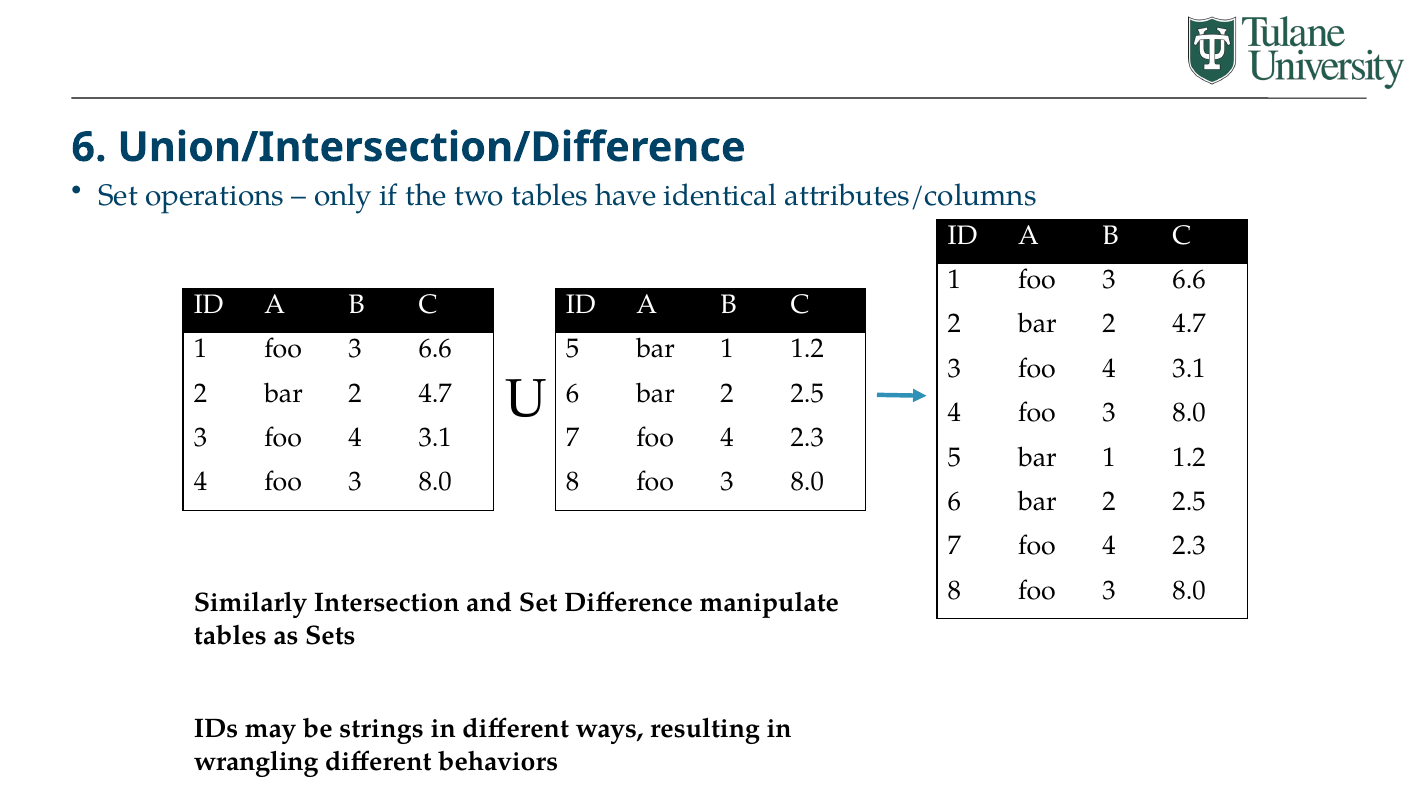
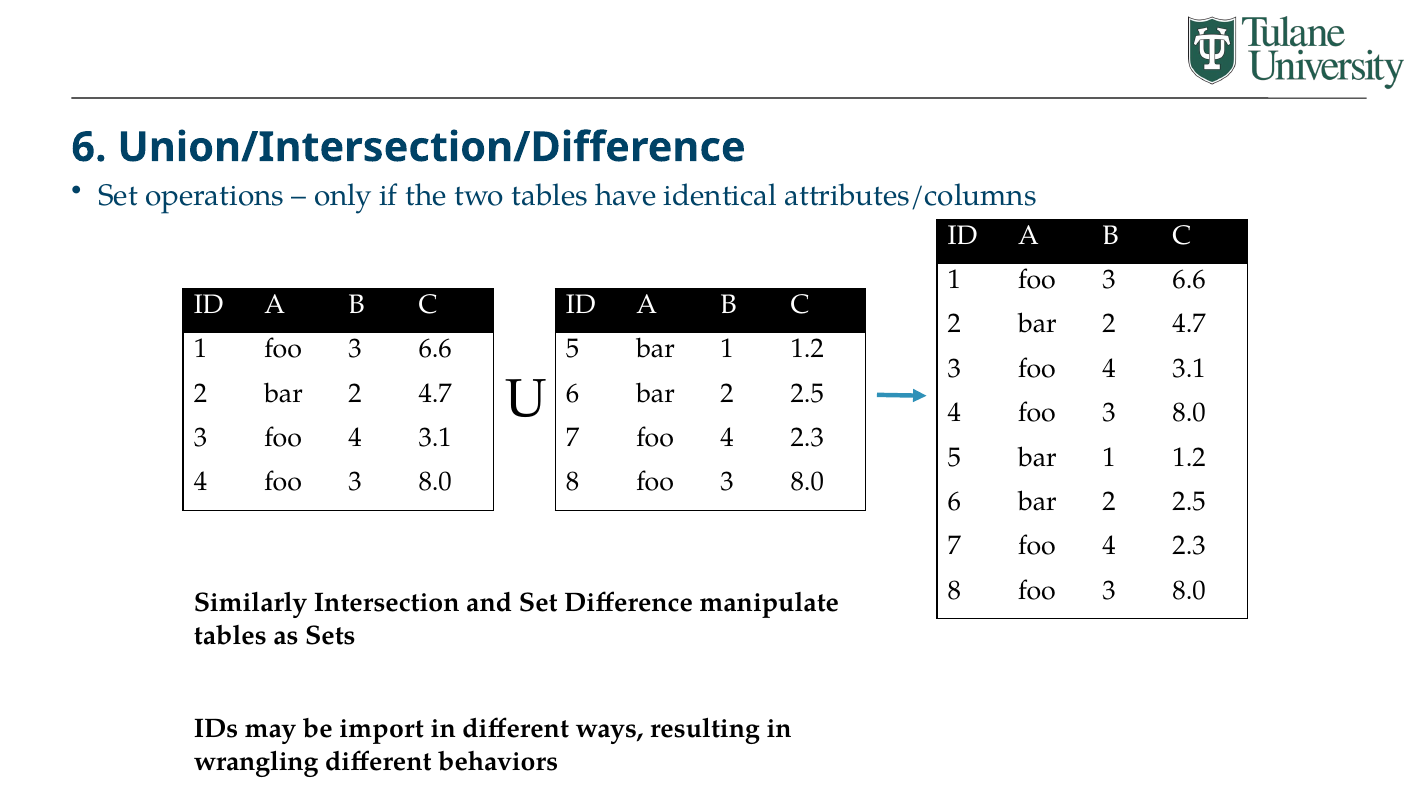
strings: strings -> import
